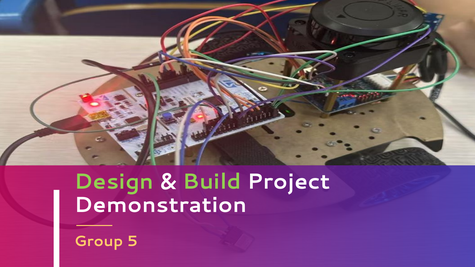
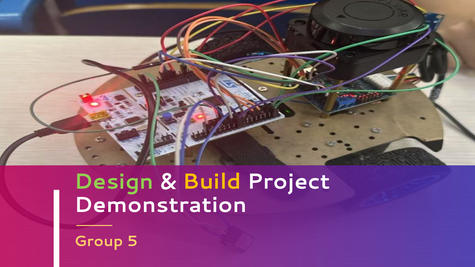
Build colour: light green -> yellow
